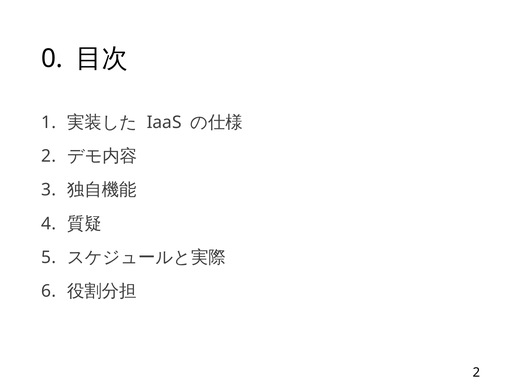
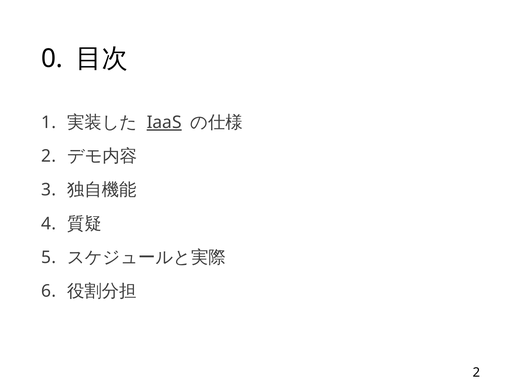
IaaS underline: none -> present
